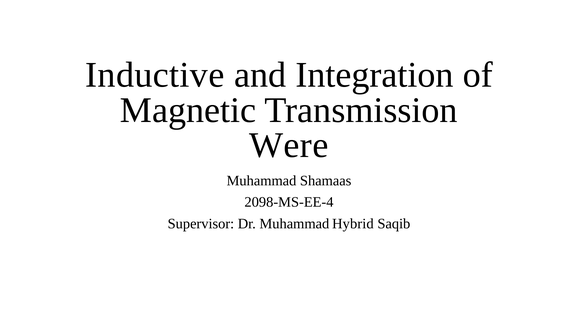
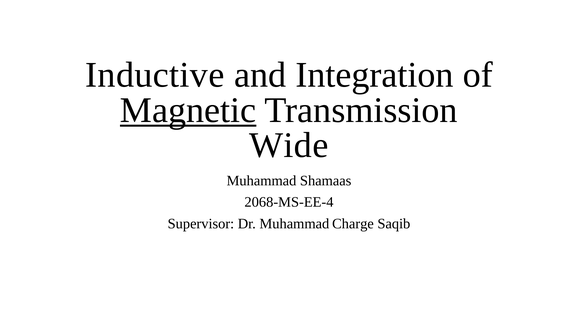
Magnetic underline: none -> present
Were: Were -> Wide
2098-MS-EE-4: 2098-MS-EE-4 -> 2068-MS-EE-4
Hybrid: Hybrid -> Charge
